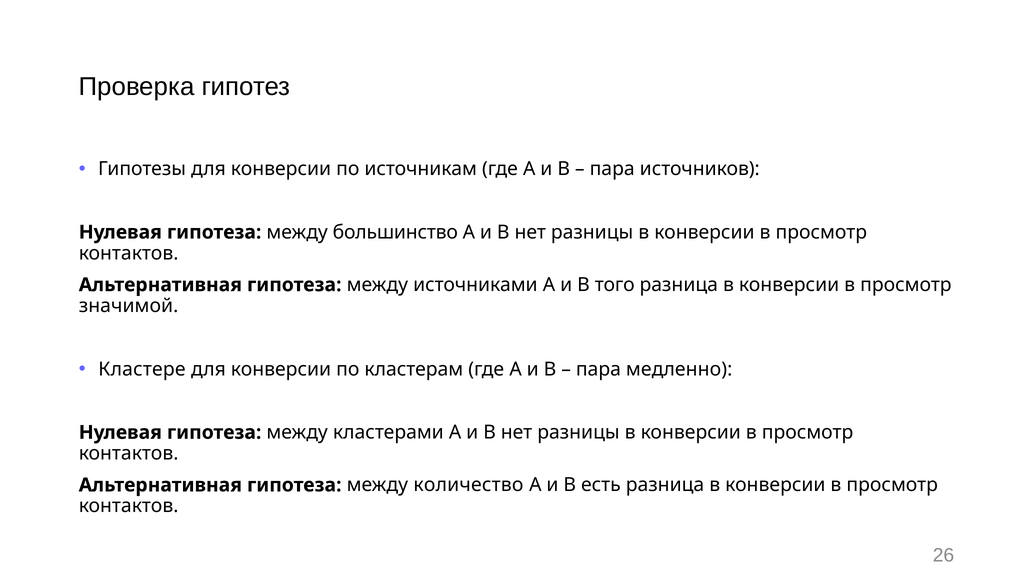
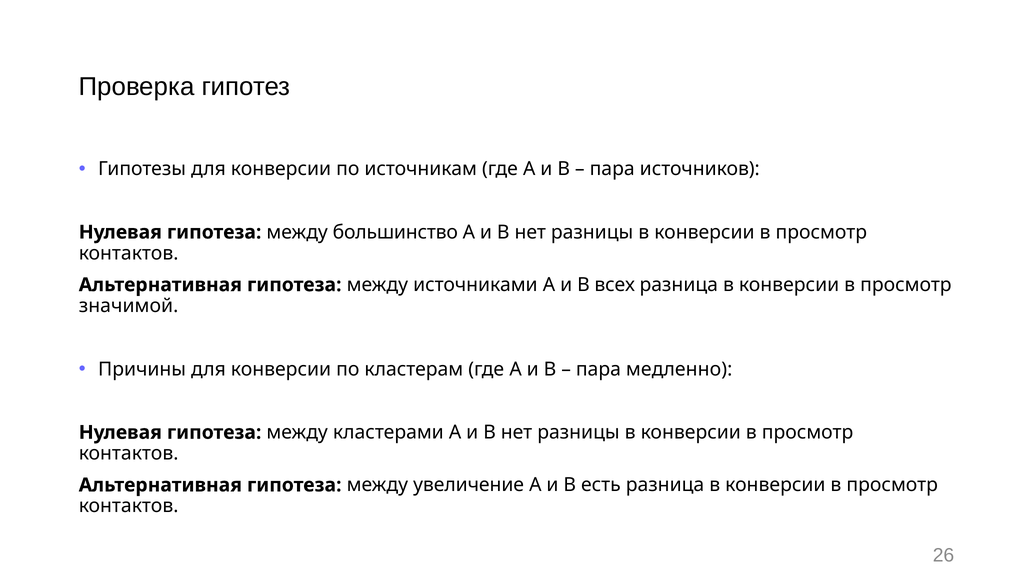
того: того -> всех
Кластере: Кластере -> Причины
количество: количество -> увеличение
